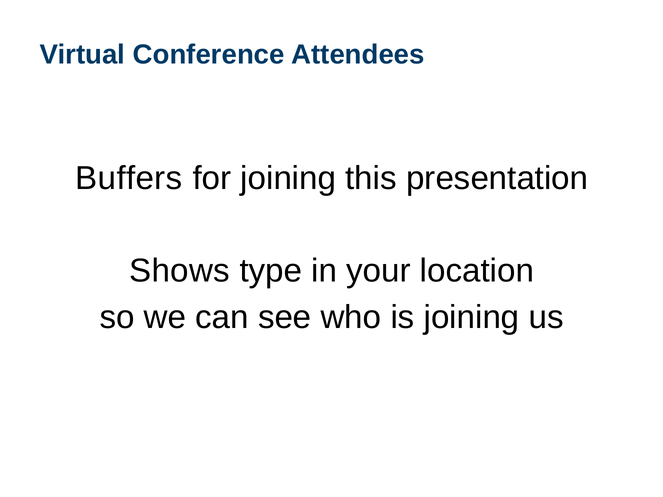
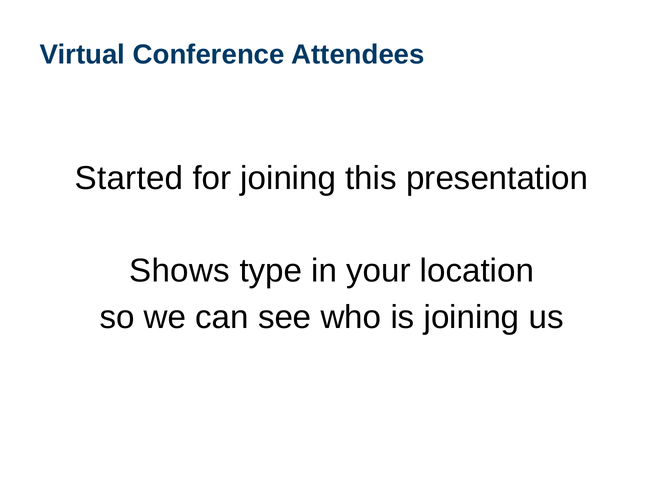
Buffers: Buffers -> Started
